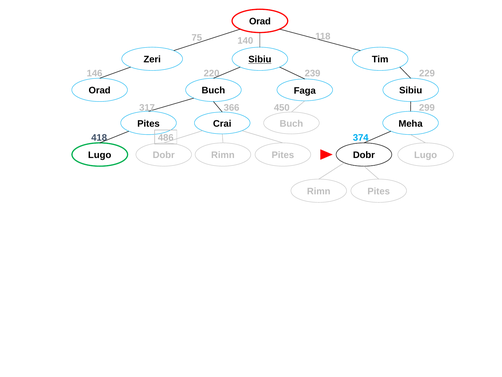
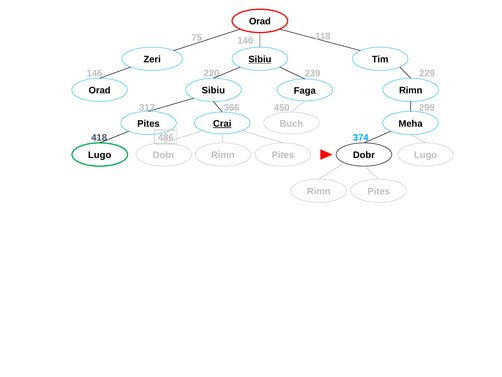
Buch at (213, 90): Buch -> Sibiu
Sibiu at (411, 90): Sibiu -> Rimn
Crai underline: none -> present
